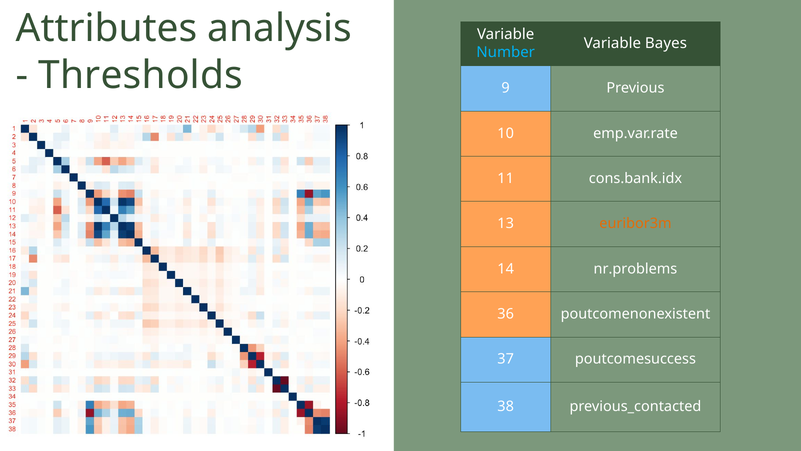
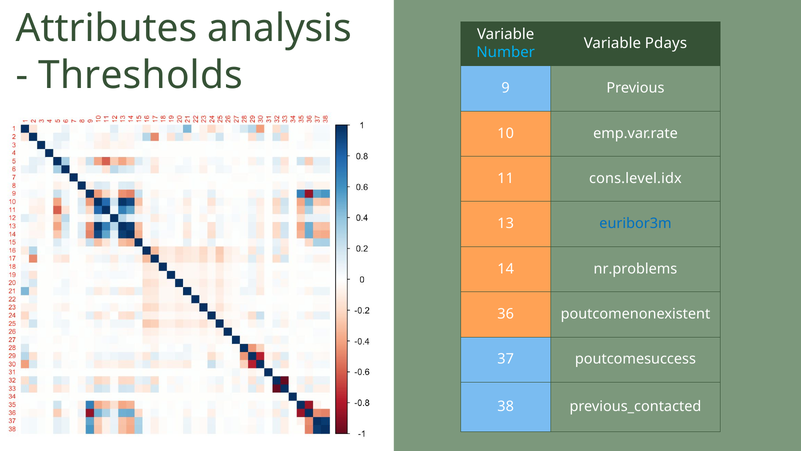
Bayes: Bayes -> Pdays
cons.bank.idx: cons.bank.idx -> cons.level.idx
euribor3m colour: orange -> blue
